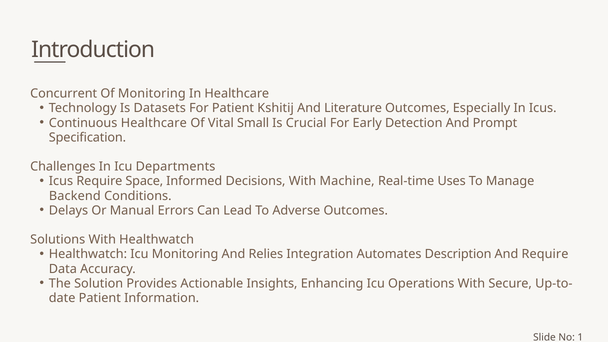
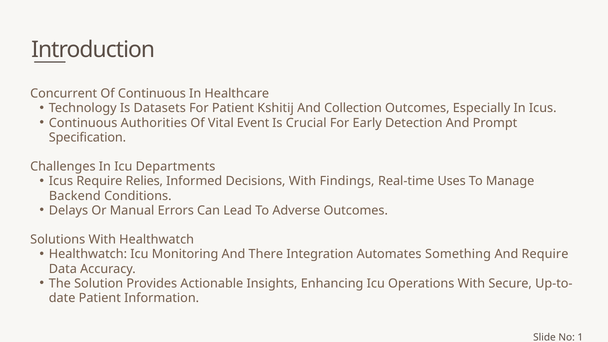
Of Monitoring: Monitoring -> Continuous
Literature: Literature -> Collection
Continuous Healthcare: Healthcare -> Authorities
Small: Small -> Event
Space: Space -> Relies
Machine: Machine -> Findings
Relies: Relies -> There
Description: Description -> Something
